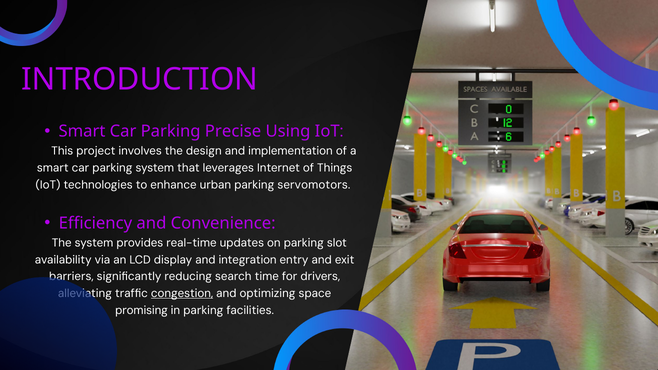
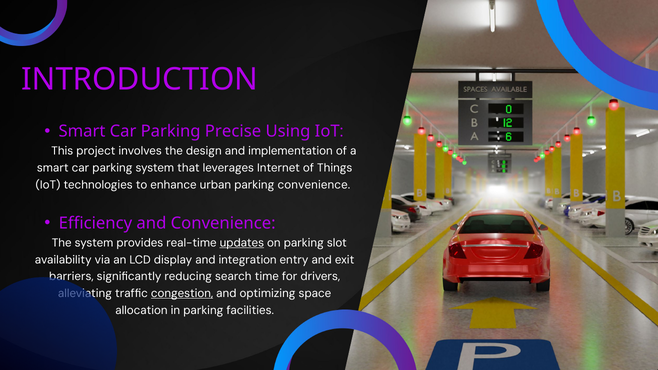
parking servomotors: servomotors -> convenience
updates underline: none -> present
promising: promising -> allocation
